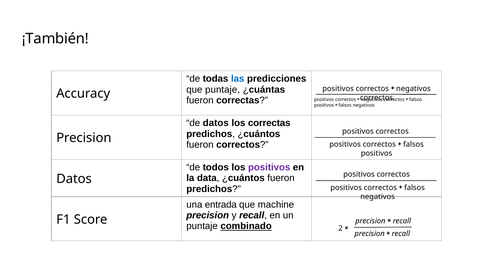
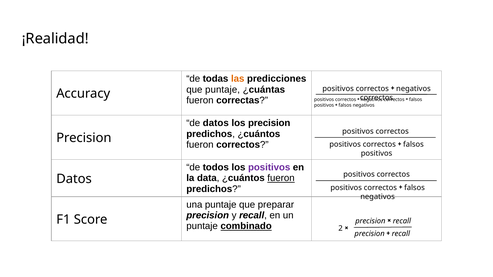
¡También: ¡También -> ¡Realidad
las colour: blue -> orange
los correctas: correctas -> precision
fueron at (281, 178) underline: none -> present
una entrada: entrada -> puntaje
machine: machine -> preparar
